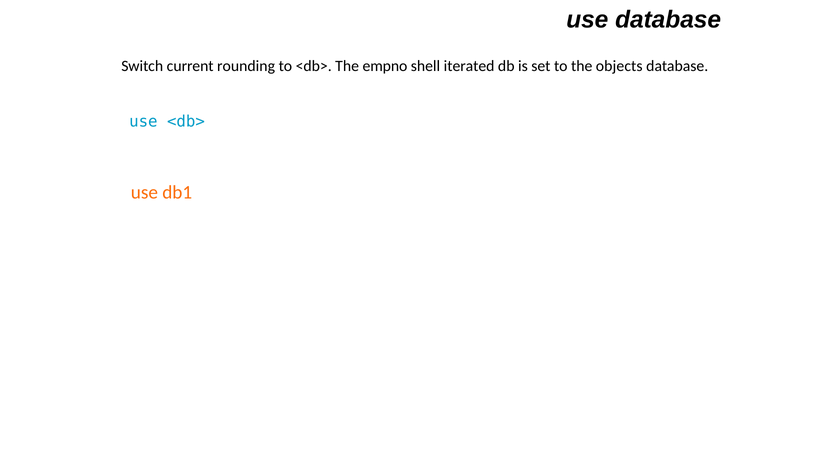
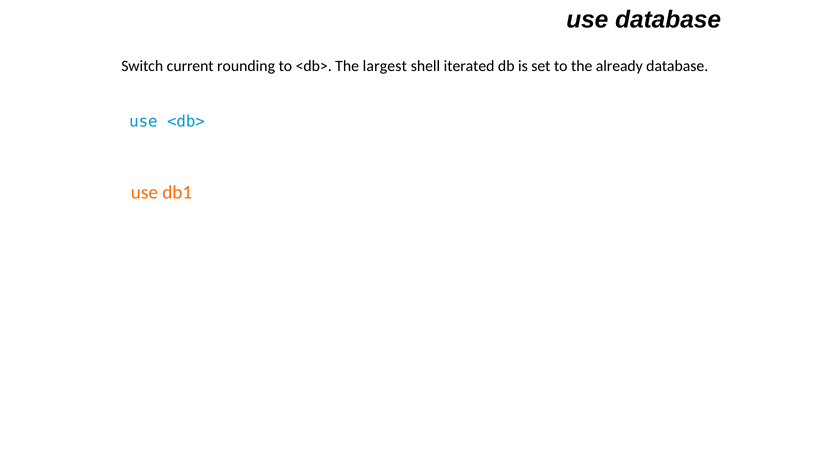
empno: empno -> largest
objects: objects -> already
